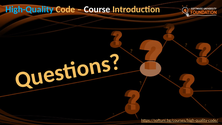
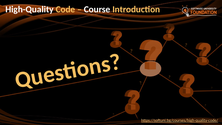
High-Quality colour: light blue -> white
